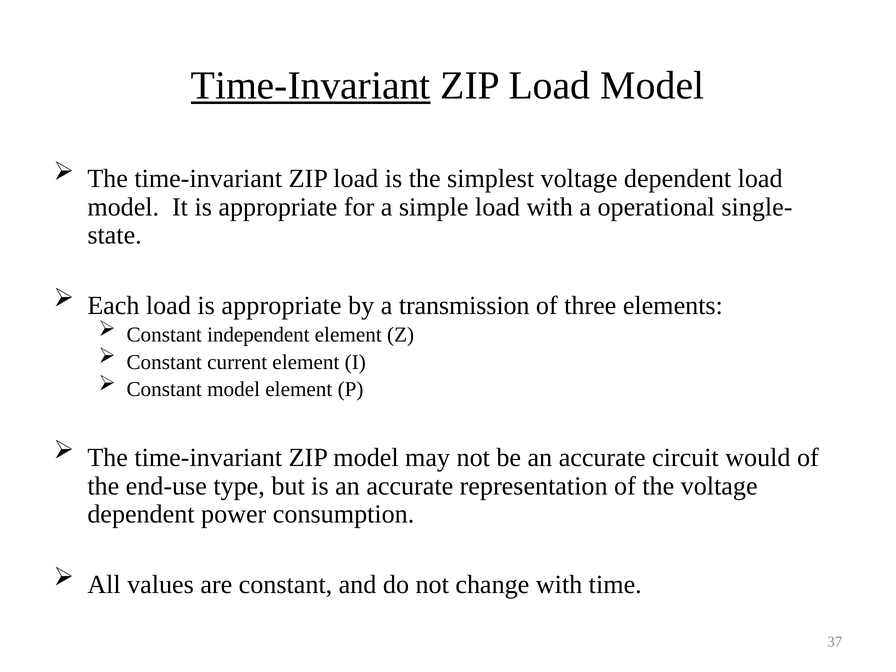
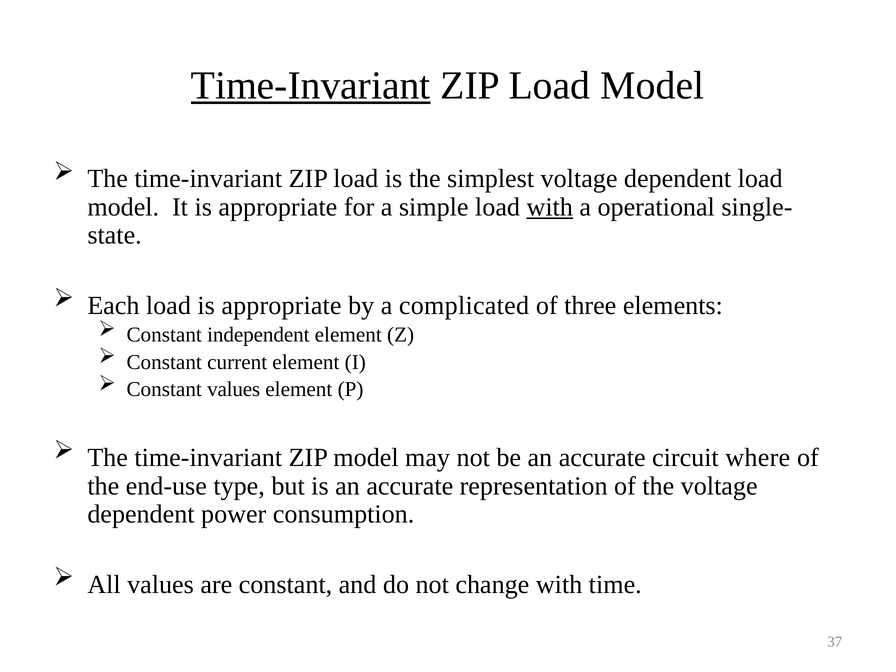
with at (550, 207) underline: none -> present
transmission: transmission -> complicated
Constant model: model -> values
would: would -> where
